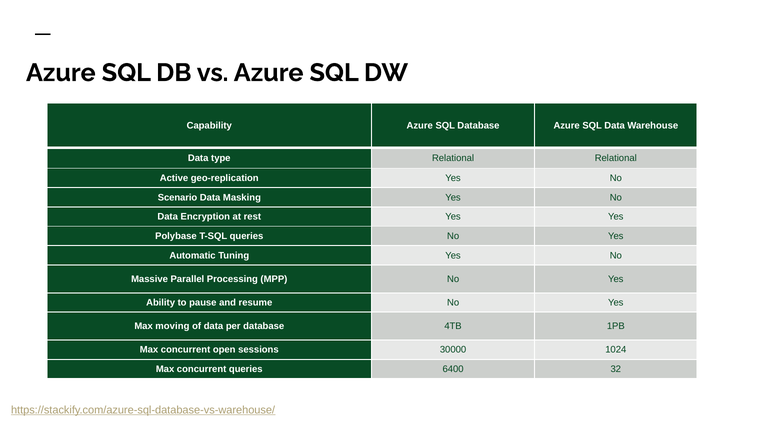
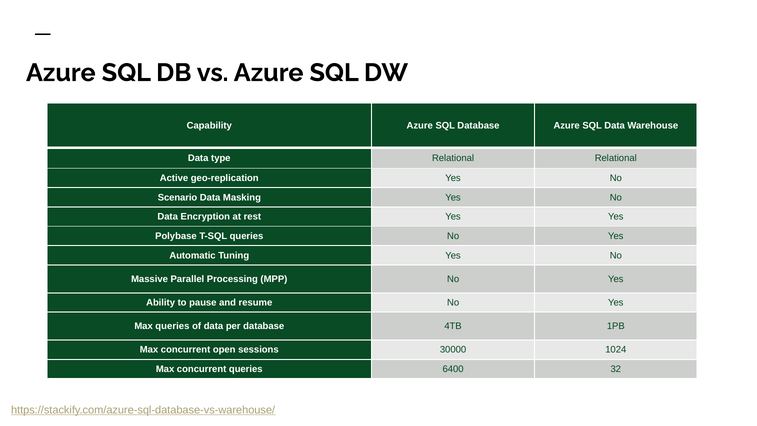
Max moving: moving -> queries
